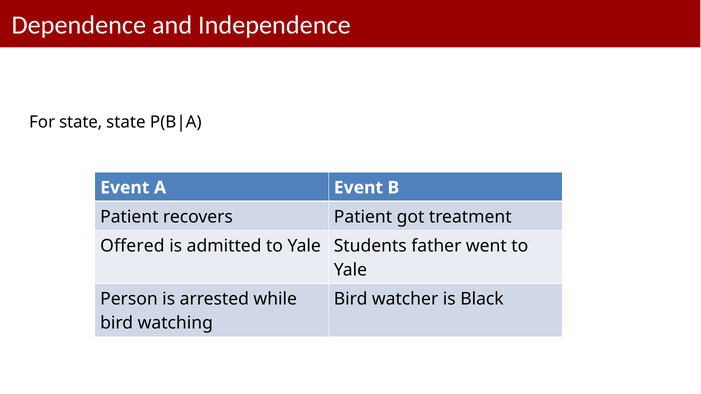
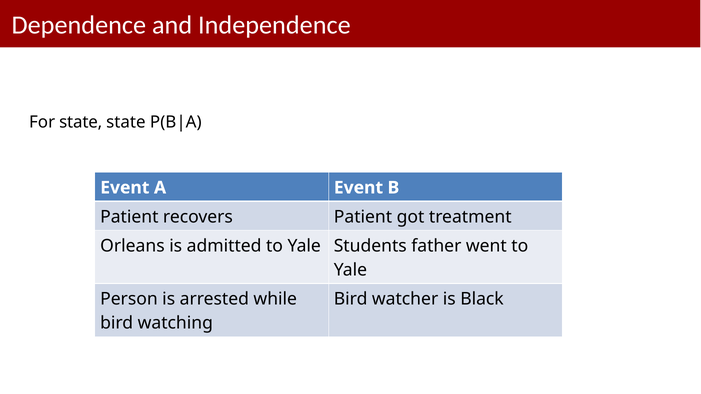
Offered: Offered -> Orleans
